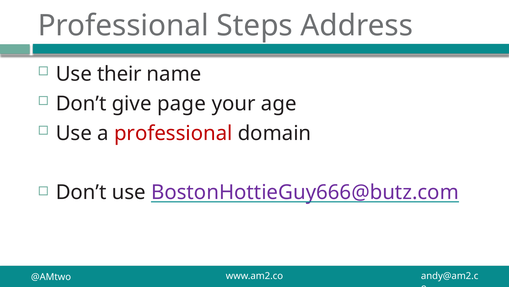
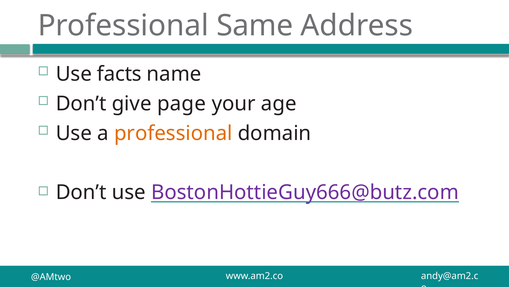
Steps: Steps -> Same
their: their -> facts
professional at (173, 133) colour: red -> orange
